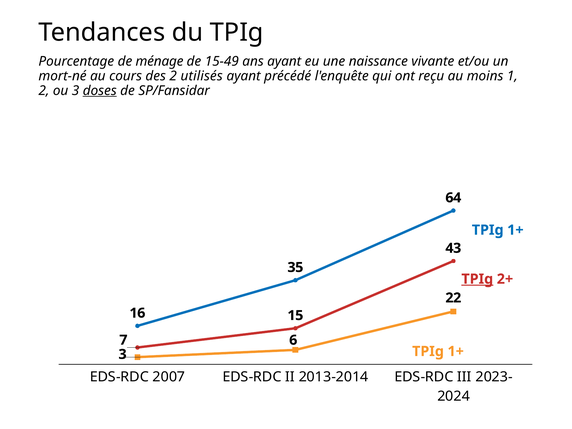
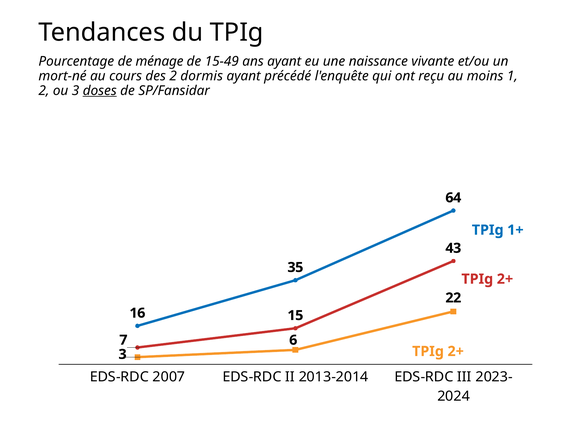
utilisés: utilisés -> dormis
TPIg at (477, 279) underline: present -> none
1+ at (456, 351): 1+ -> 2+
